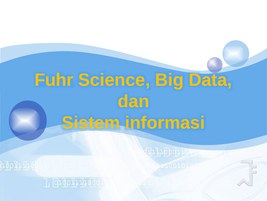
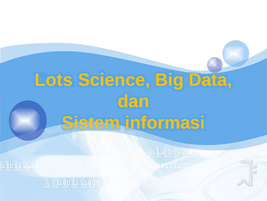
Fuhr: Fuhr -> Lots
